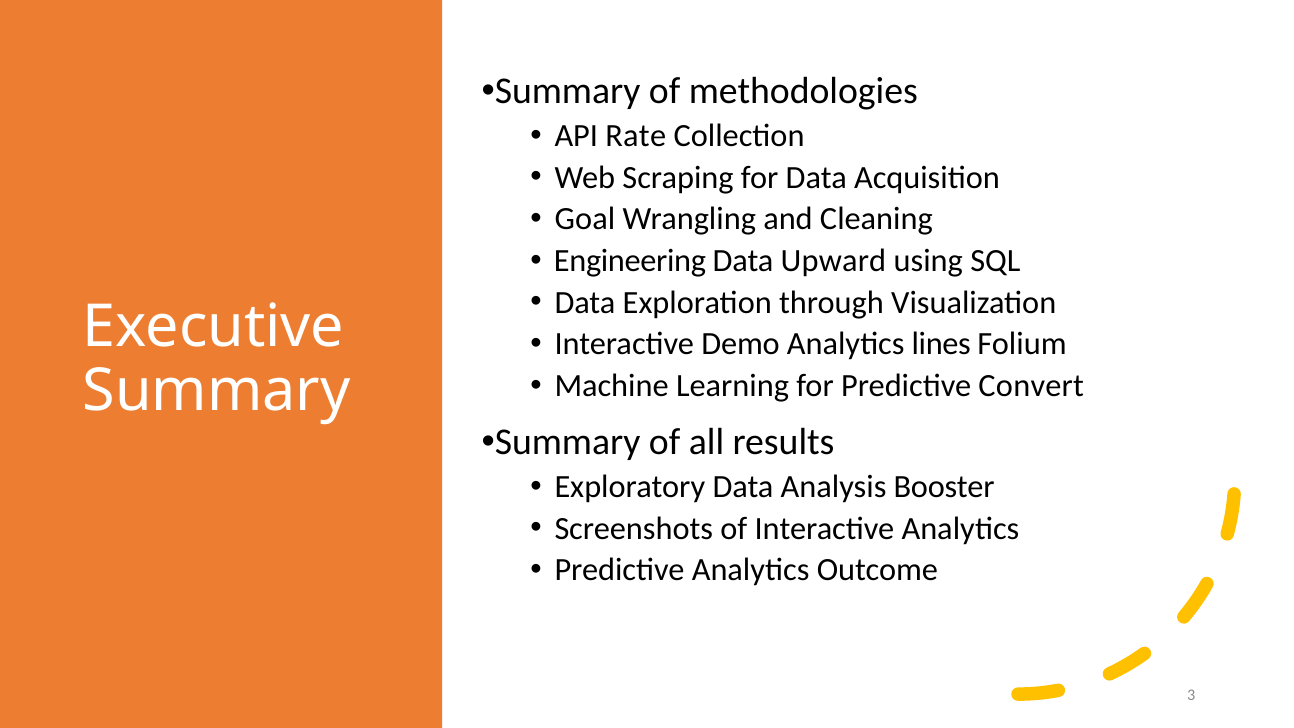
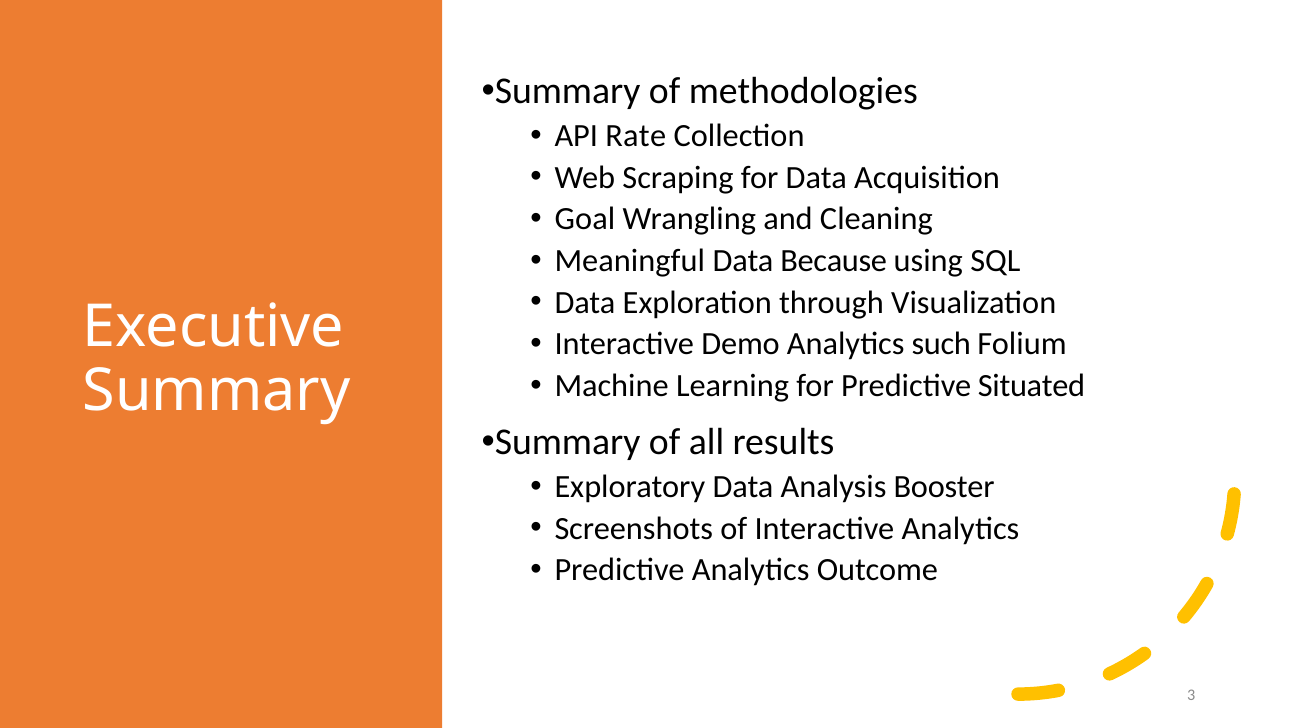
Engineering: Engineering -> Meaningful
Upward: Upward -> Because
lines: lines -> such
Convert: Convert -> Situated
